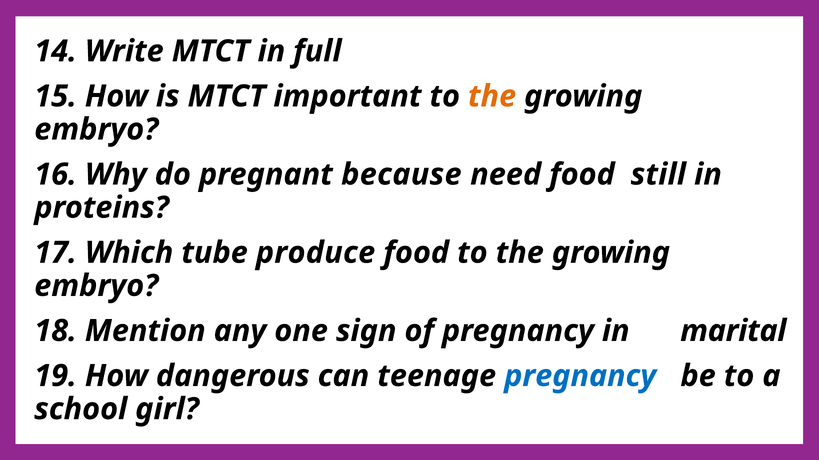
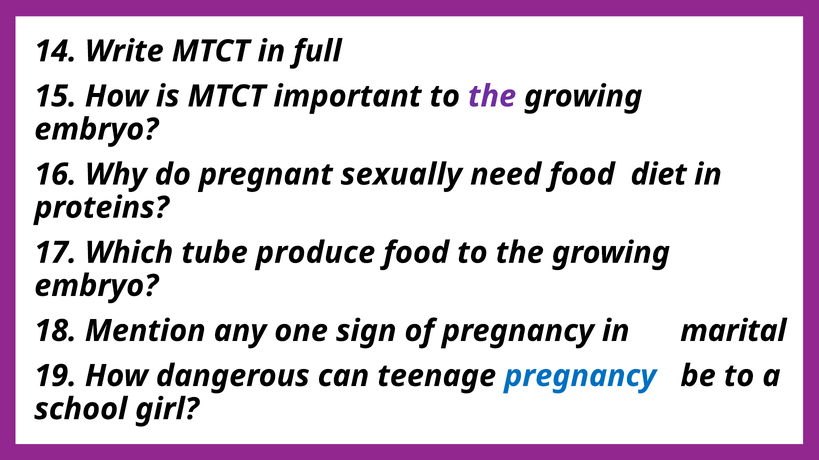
the at (492, 96) colour: orange -> purple
because: because -> sexually
still: still -> diet
